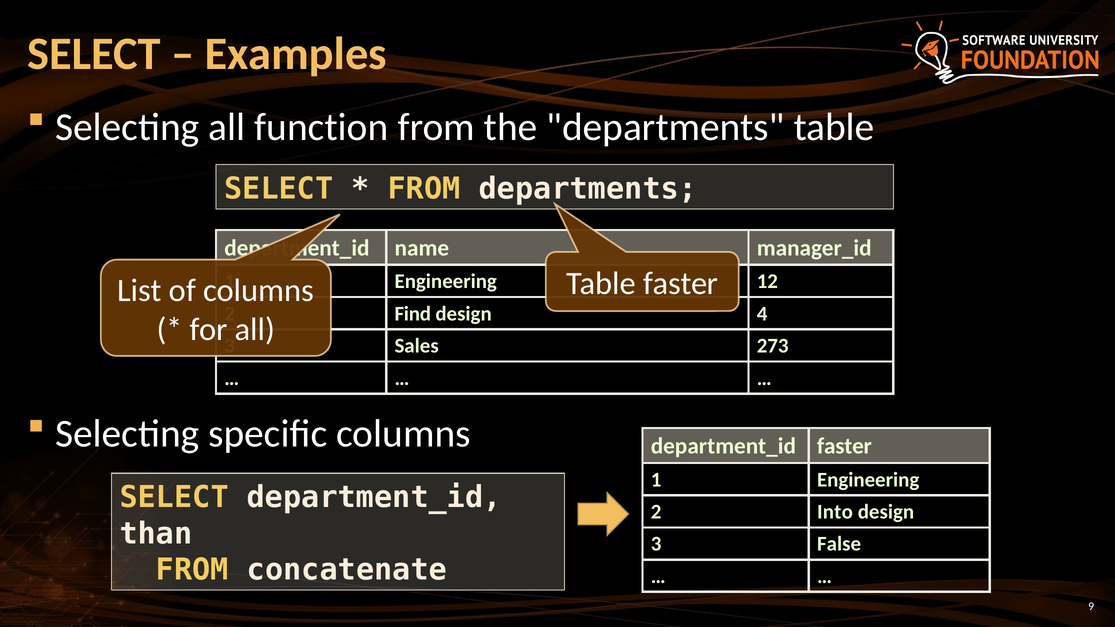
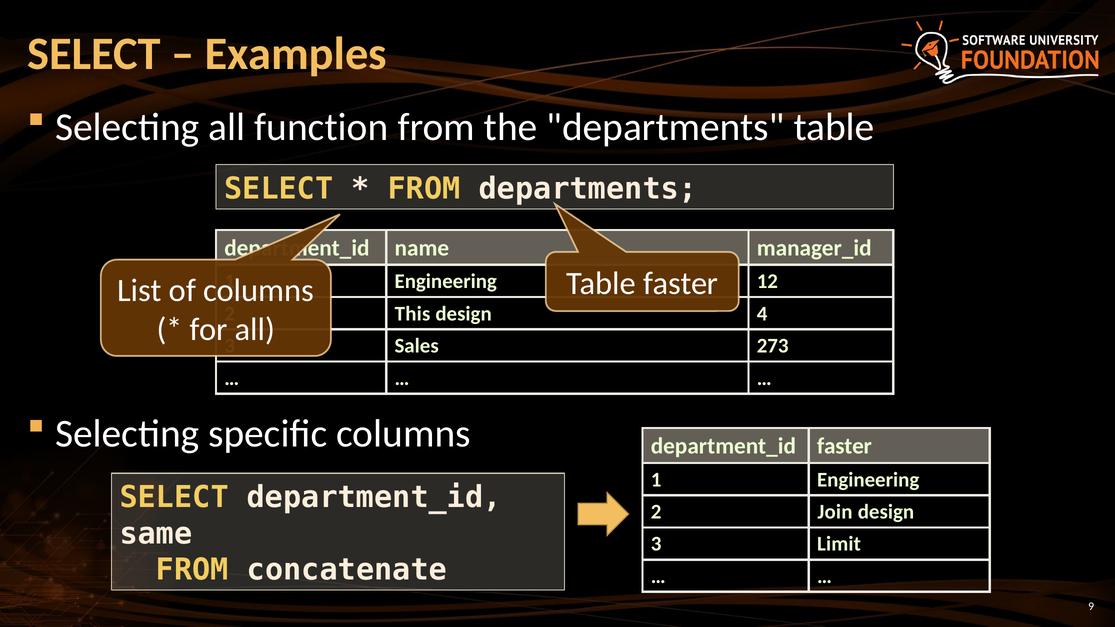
Find: Find -> This
Into: Into -> Join
than: than -> same
False: False -> Limit
